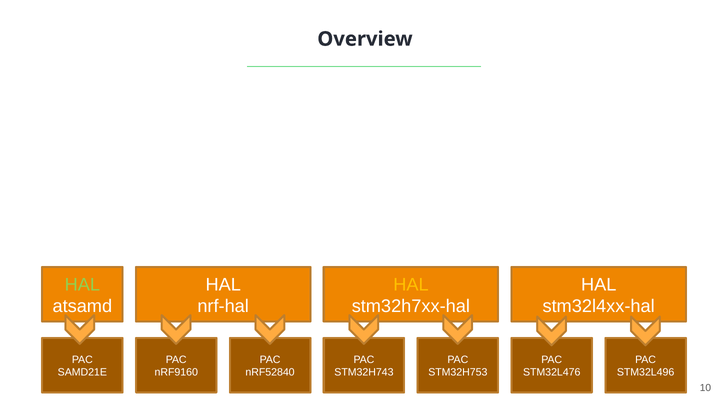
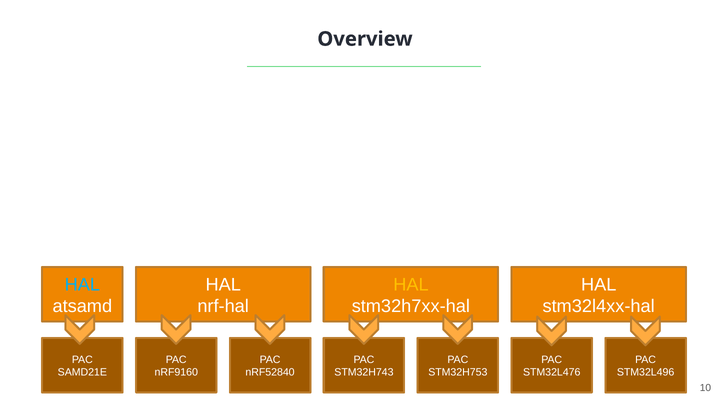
HAL at (82, 284) colour: light green -> light blue
